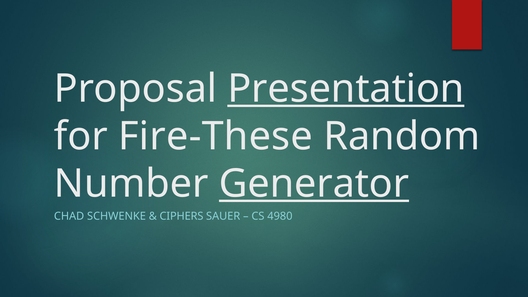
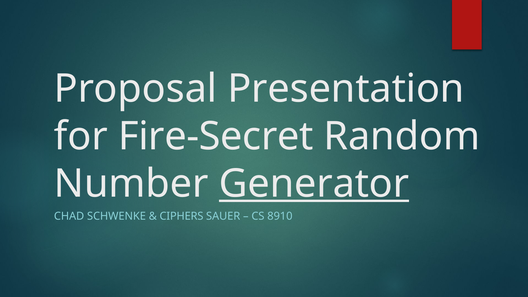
Presentation underline: present -> none
Fire-These: Fire-These -> Fire-Secret
4980: 4980 -> 8910
